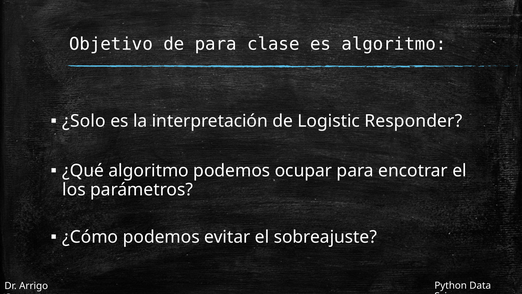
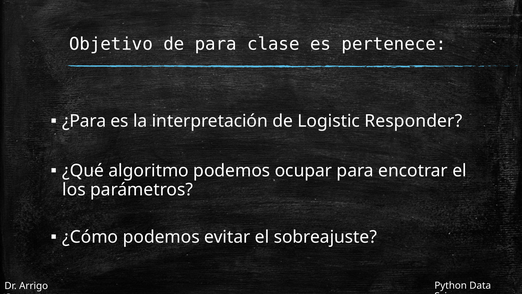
es algoritmo: algoritmo -> pertenece
¿Solo: ¿Solo -> ¿Para
